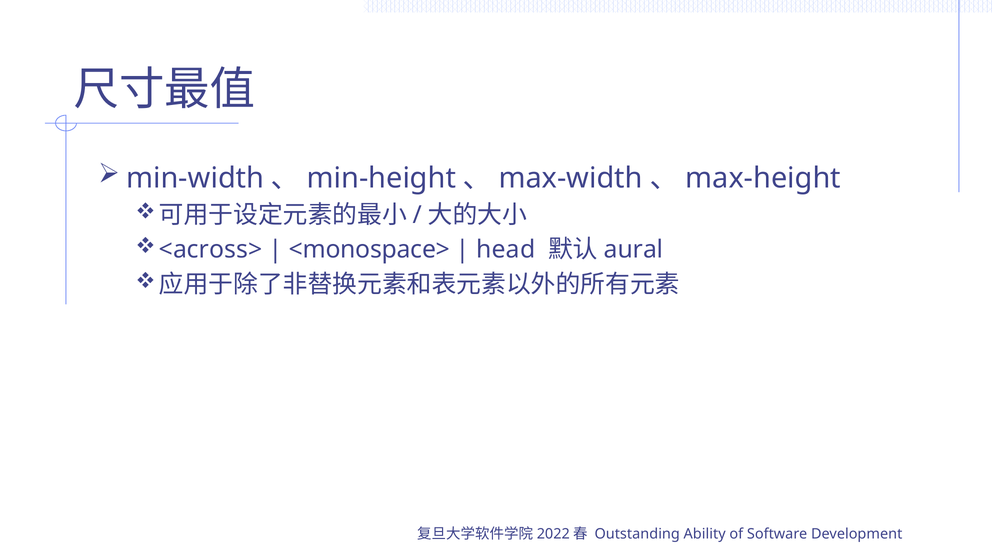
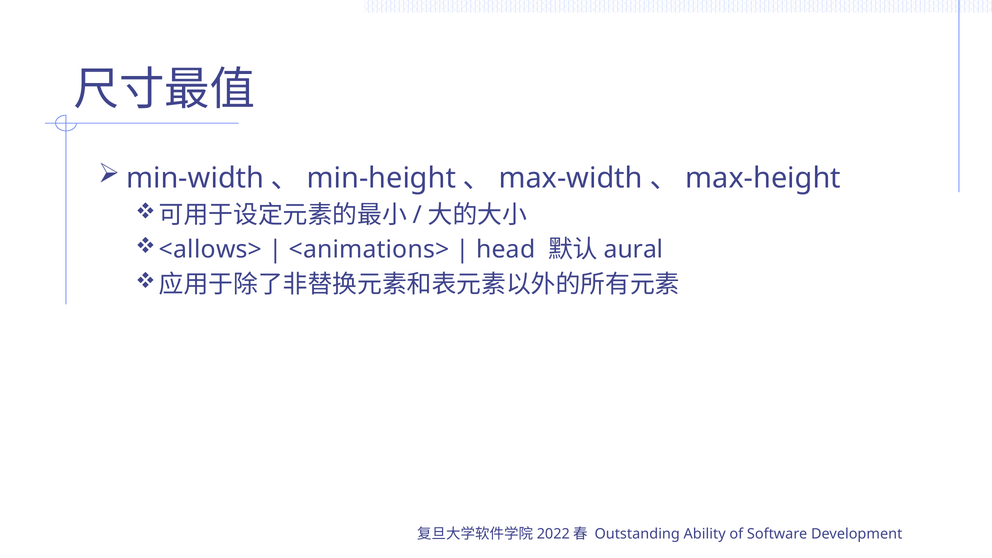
<across>: <across> -> <allows>
<monospace>: <monospace> -> <animations>
